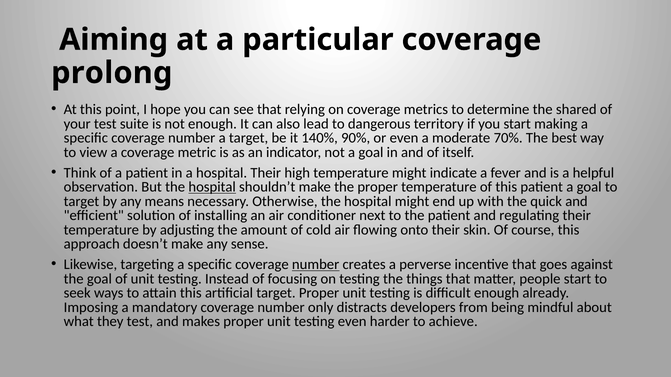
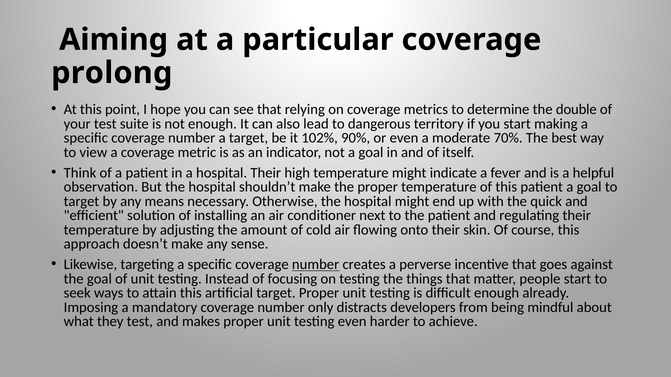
shared: shared -> double
140%: 140% -> 102%
hospital at (212, 187) underline: present -> none
